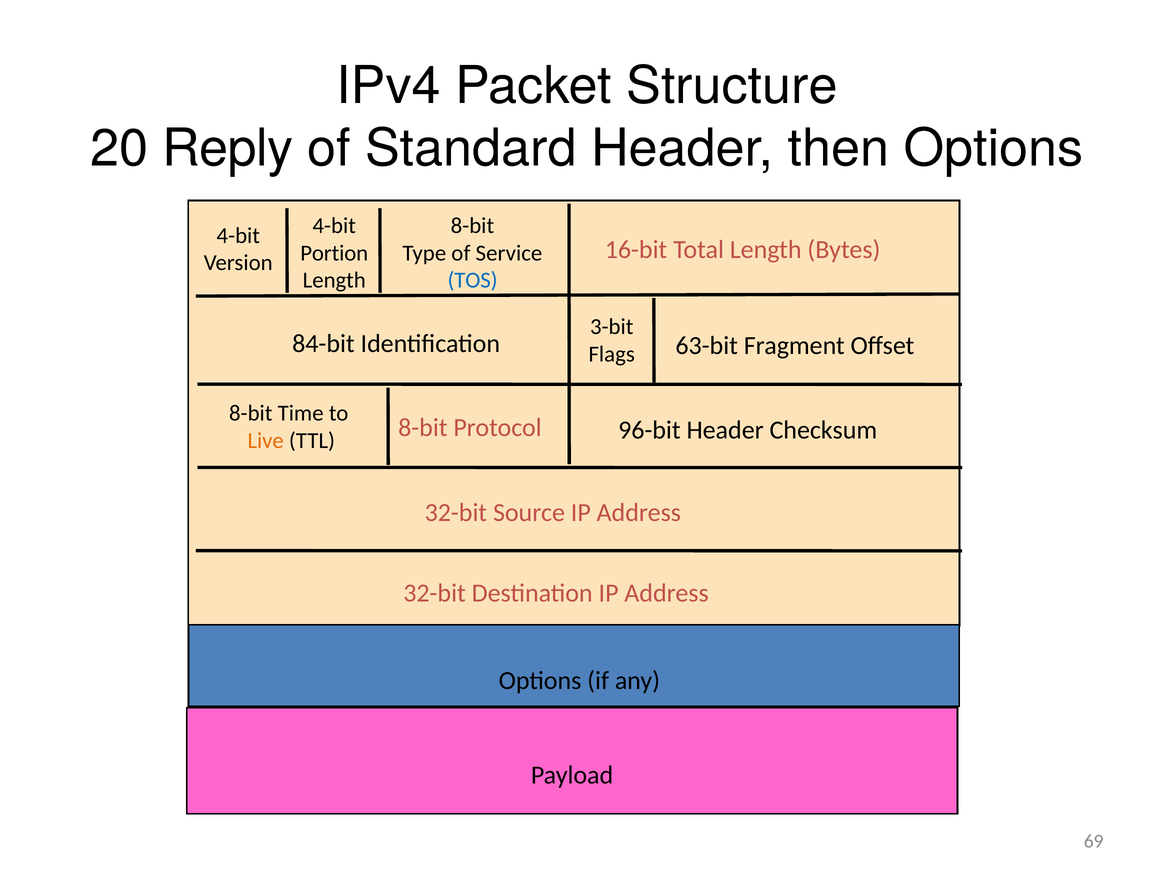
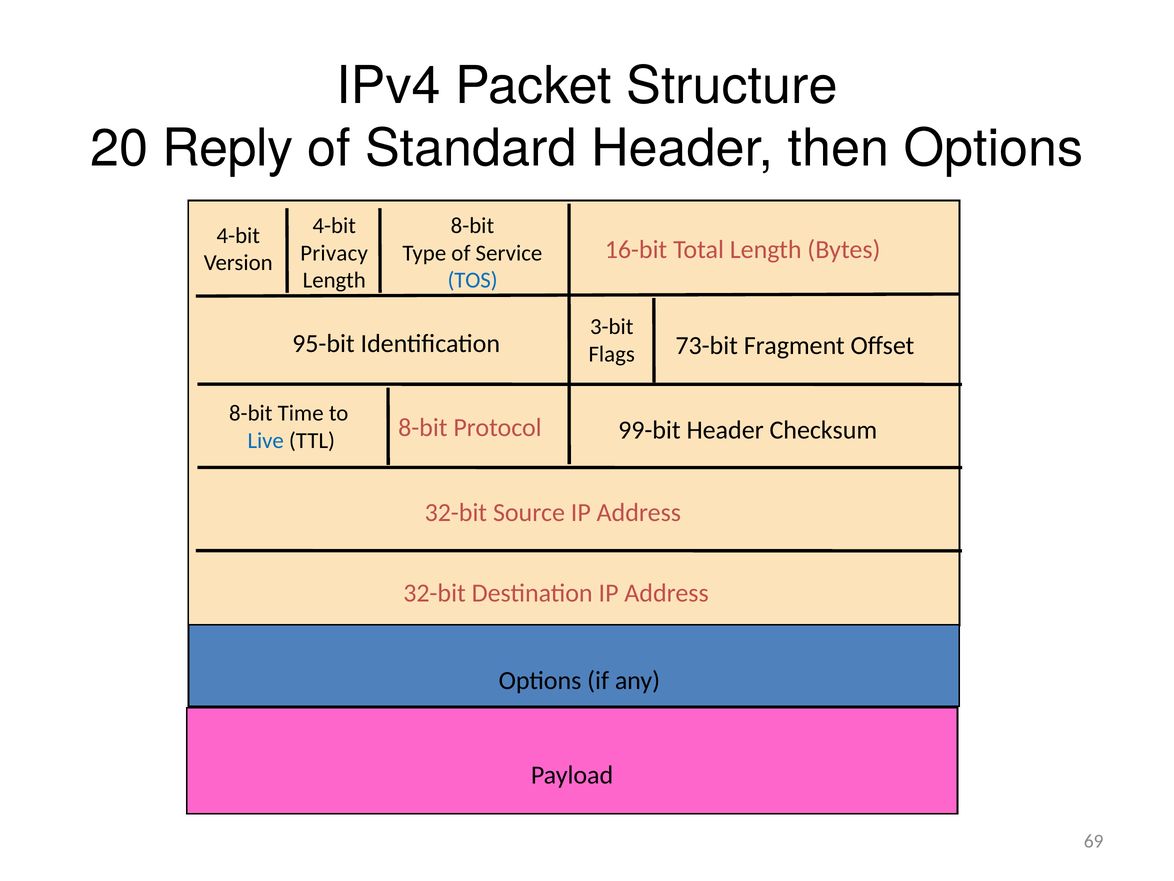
Portion: Portion -> Privacy
84-bit: 84-bit -> 95-bit
63-bit: 63-bit -> 73-bit
Live colour: orange -> blue
96-bit: 96-bit -> 99-bit
